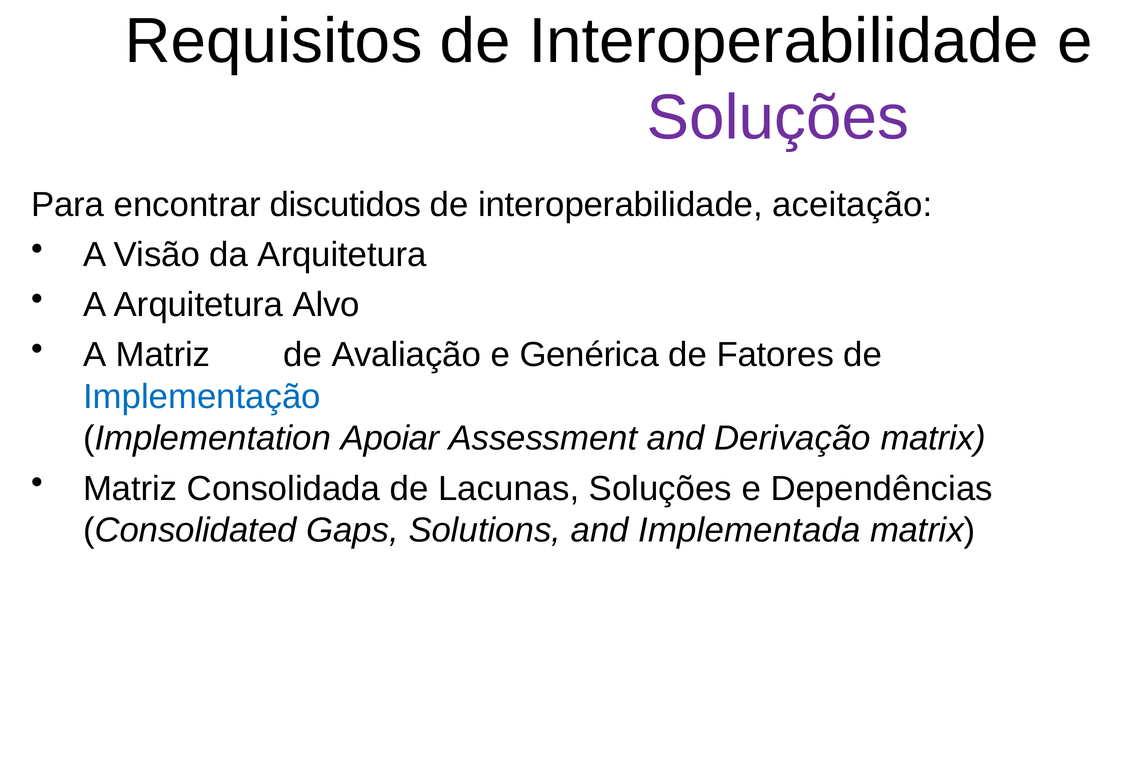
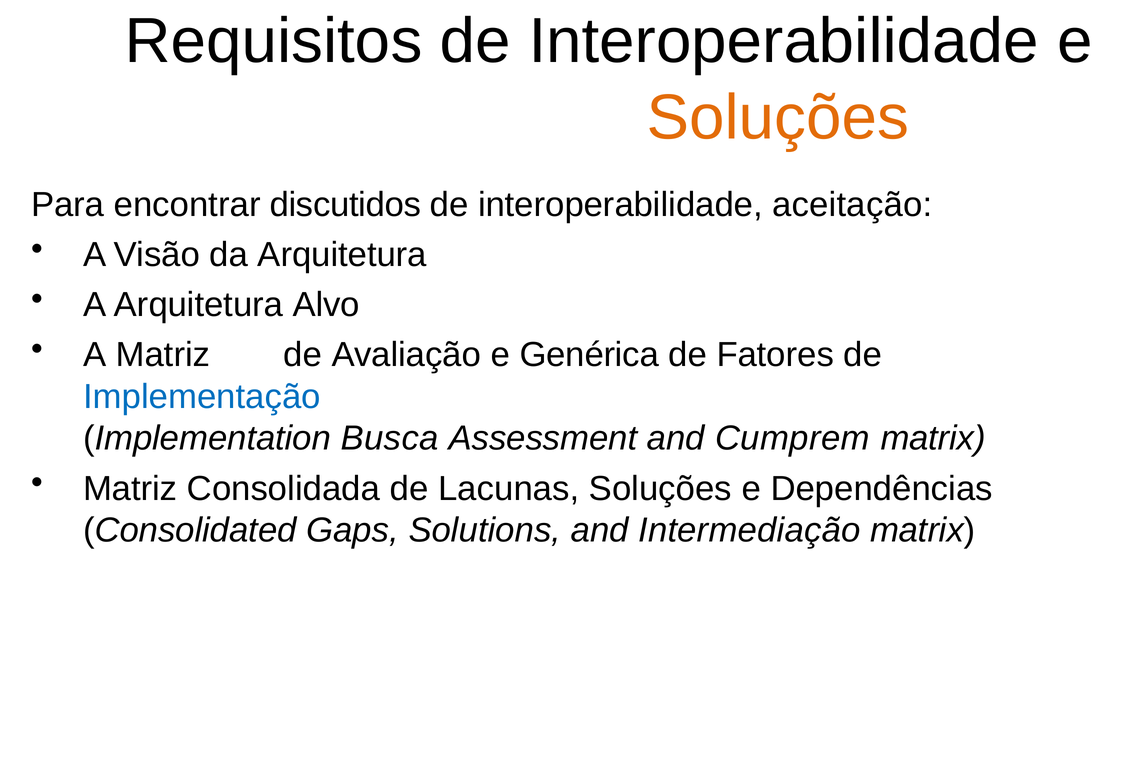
Soluções at (778, 118) colour: purple -> orange
Apoiar: Apoiar -> Busca
Derivação: Derivação -> Cumprem
Implementada: Implementada -> Intermediação
